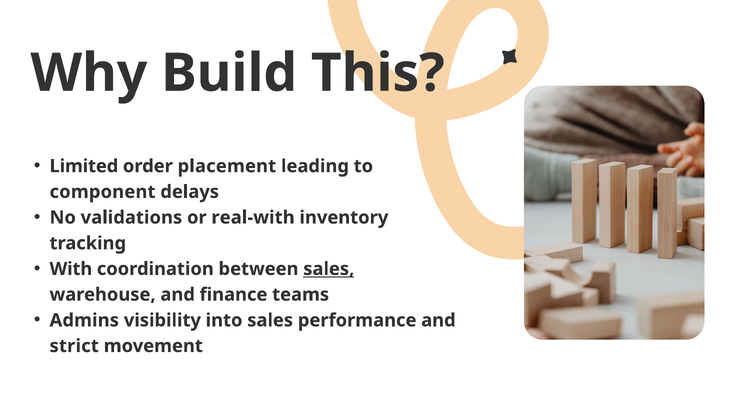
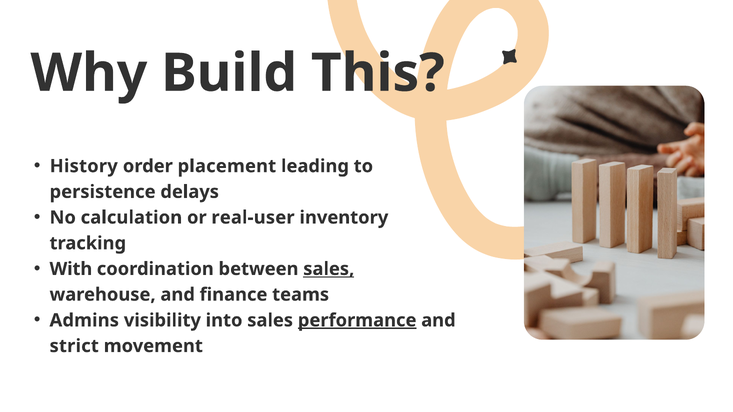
Limited: Limited -> History
component: component -> persistence
validations: validations -> calculation
real-with: real-with -> real-user
performance underline: none -> present
